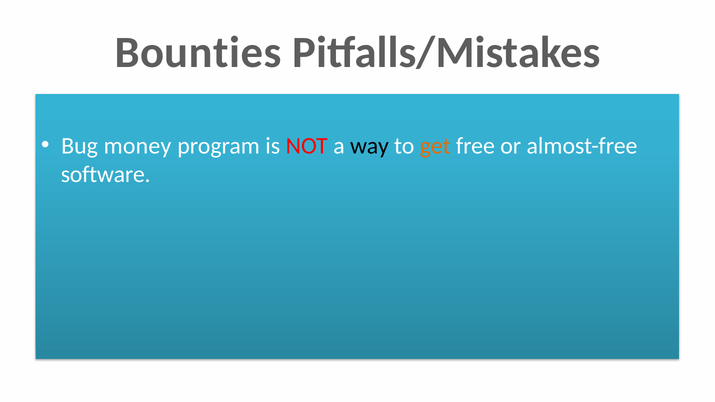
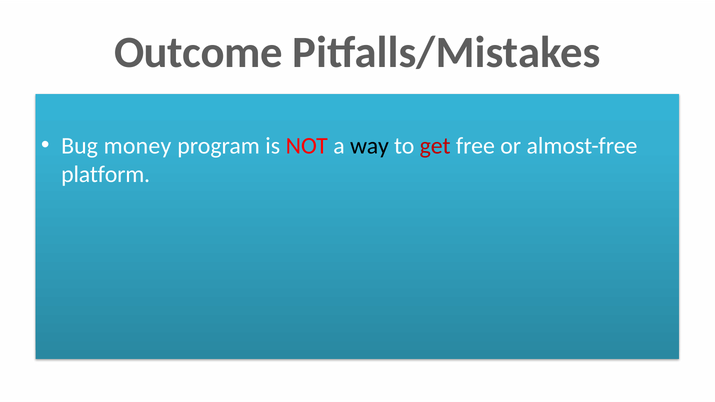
Bounties: Bounties -> Outcome
get colour: orange -> red
software: software -> platform
